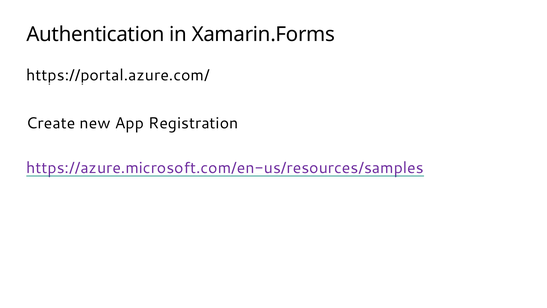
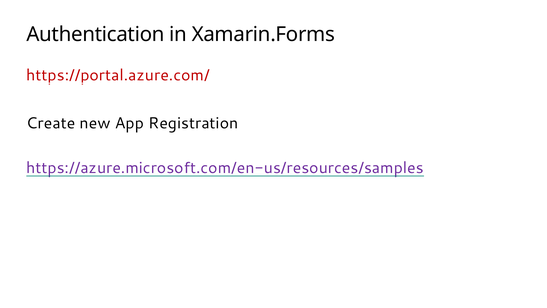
https://portal.azure.com/ colour: black -> red
